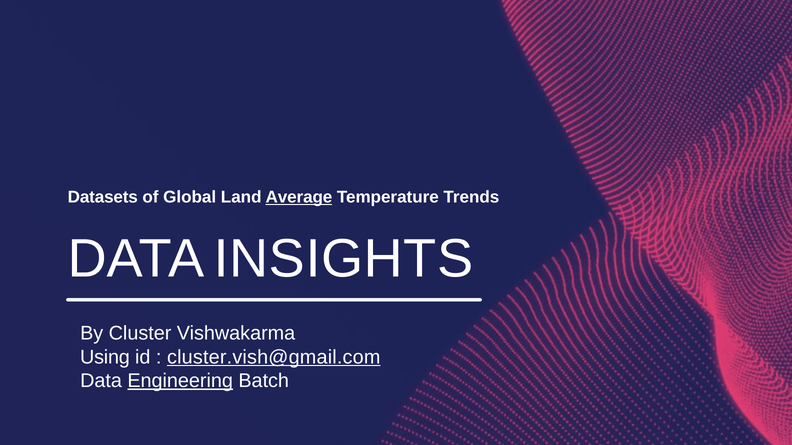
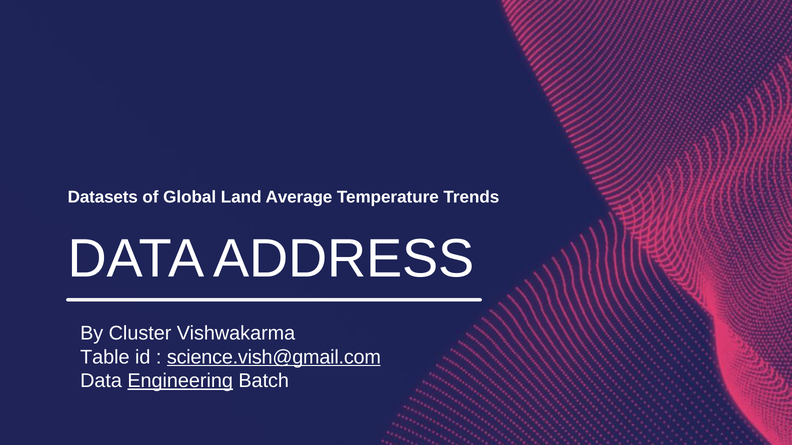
Average underline: present -> none
INSIGHTS: INSIGHTS -> ADDRESS
Using: Using -> Table
cluster.vish@gmail.com: cluster.vish@gmail.com -> science.vish@gmail.com
